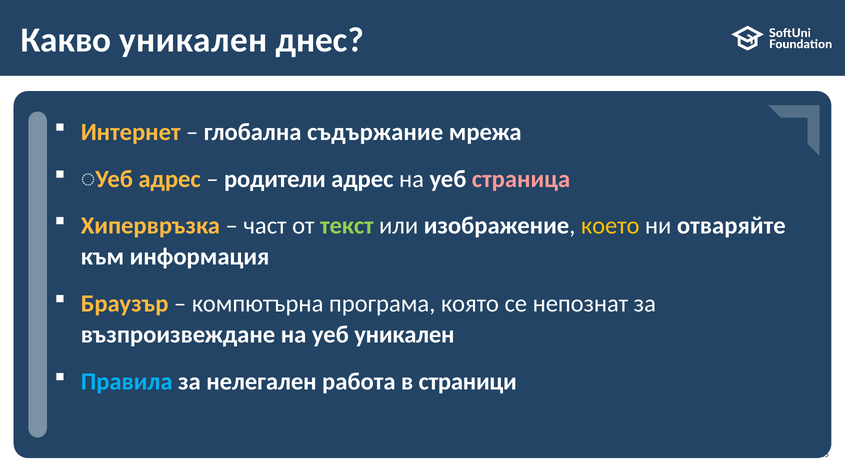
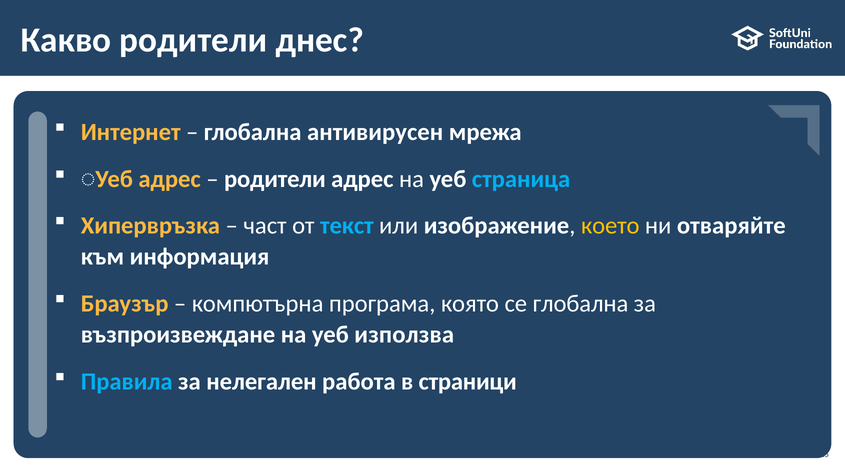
Какво уникален: уникален -> родители
съдържание: съдържание -> антивирусен
страница colour: pink -> light blue
текст colour: light green -> light blue
се непознат: непознат -> глобална
уеб уникален: уникален -> използва
